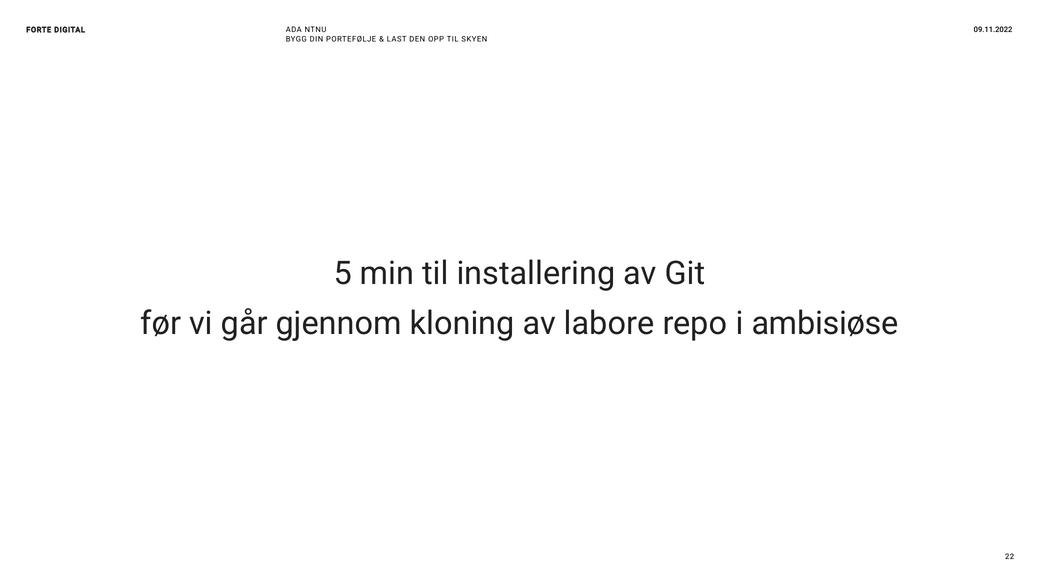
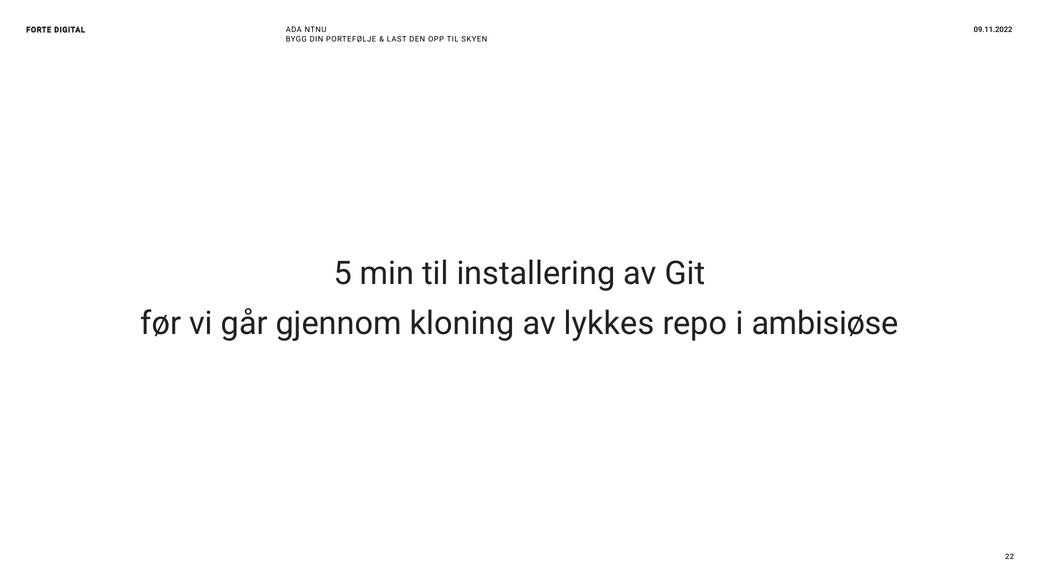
labore: labore -> lykkes
